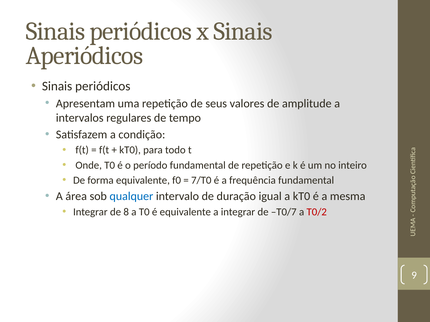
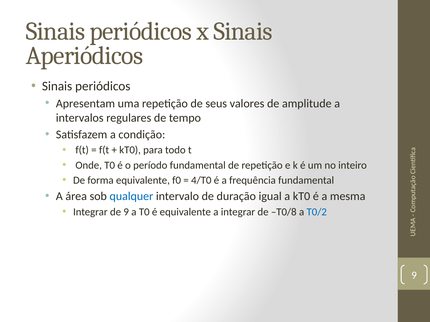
7/T0: 7/T0 -> 4/T0
de 8: 8 -> 9
T0/7: T0/7 -> T0/8
T0/2 colour: red -> blue
